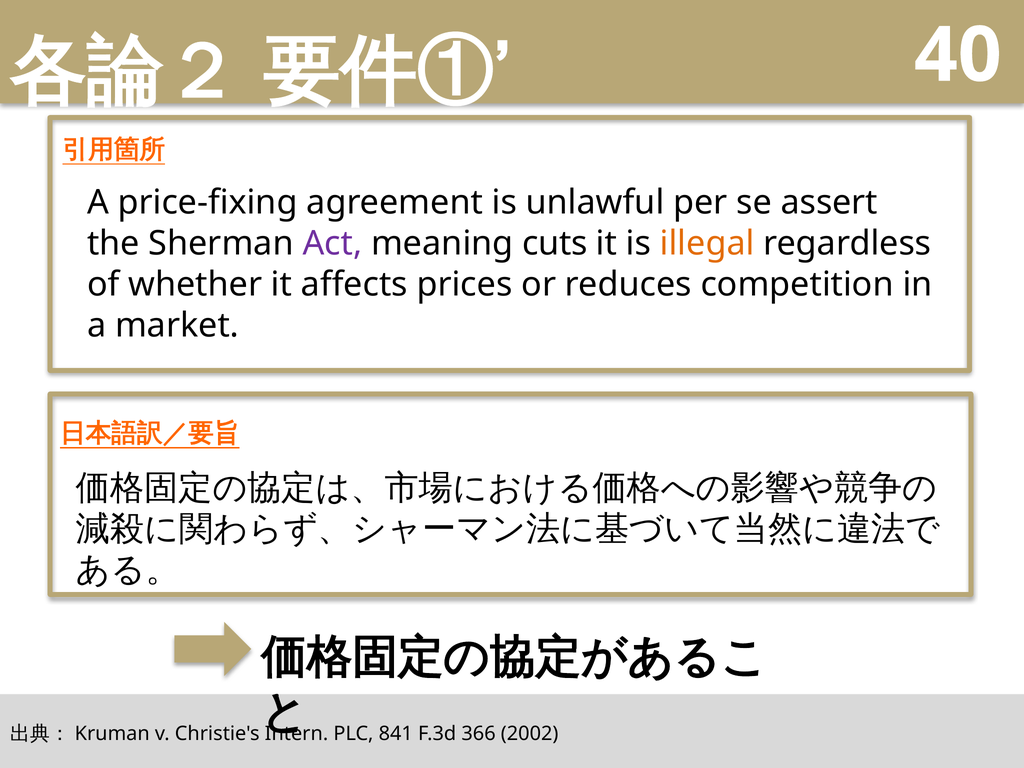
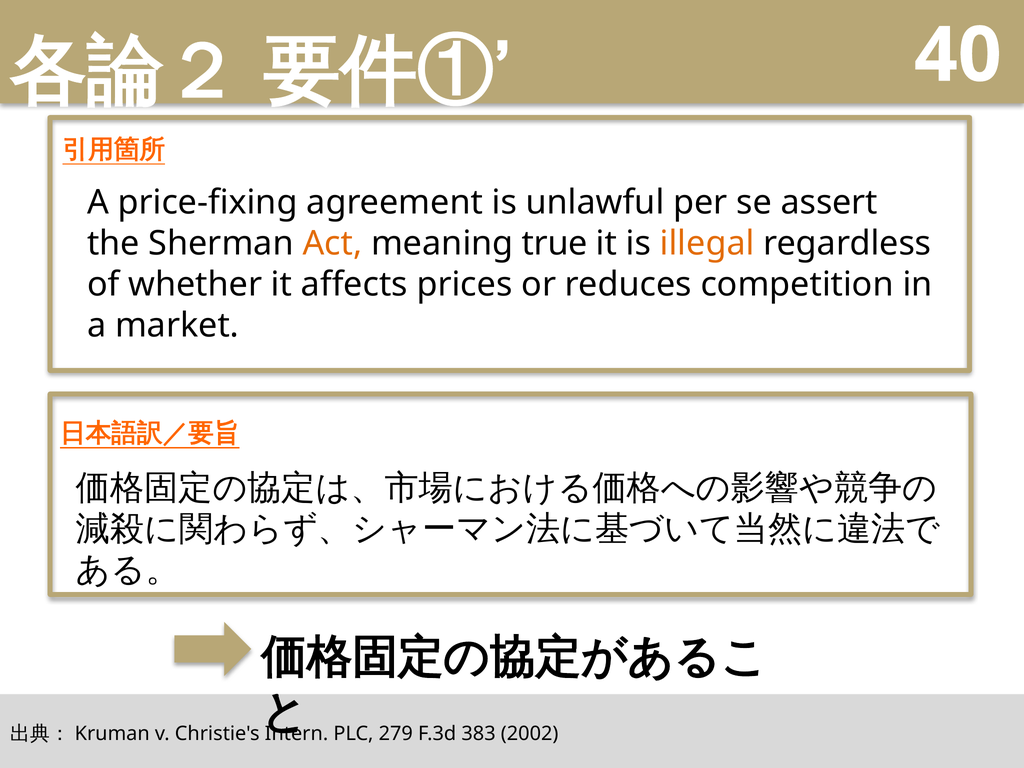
Act colour: purple -> orange
cuts: cuts -> true
841: 841 -> 279
366: 366 -> 383
